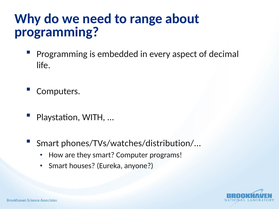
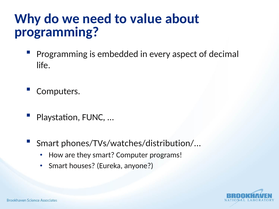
range: range -> value
WITH: WITH -> FUNC
